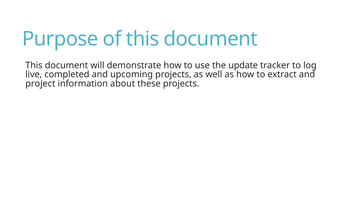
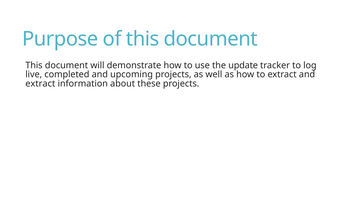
project at (40, 83): project -> extract
